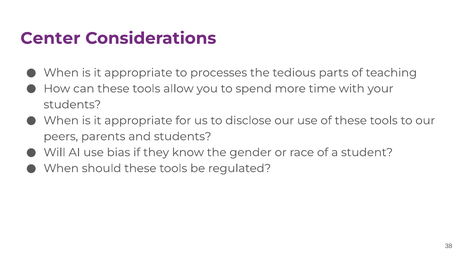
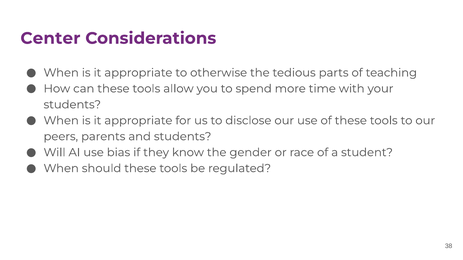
processes: processes -> otherwise
